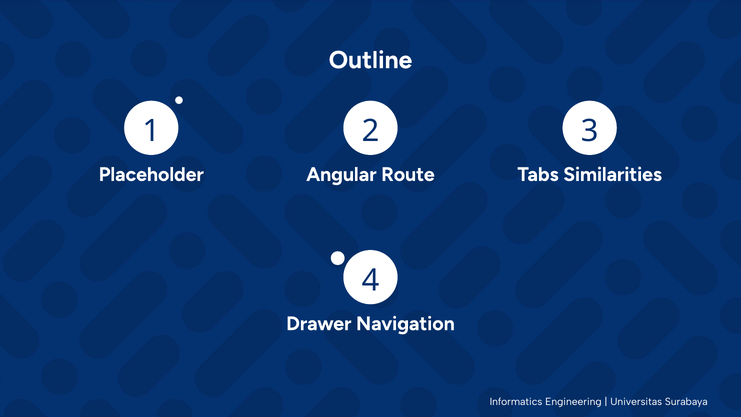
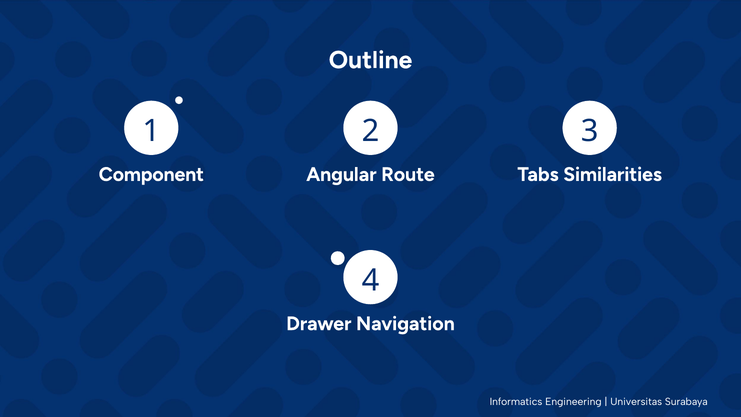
Placeholder: Placeholder -> Component
